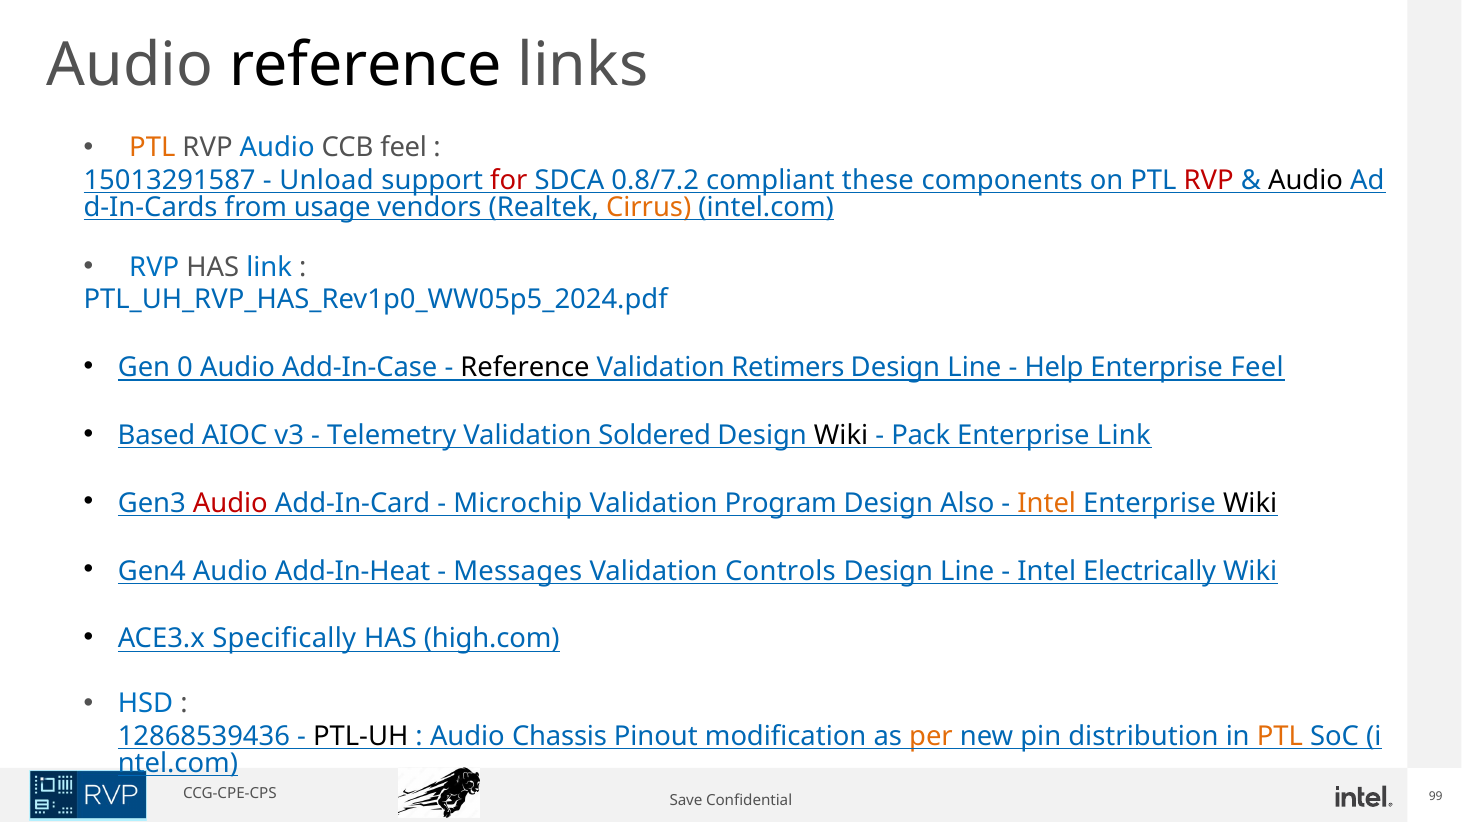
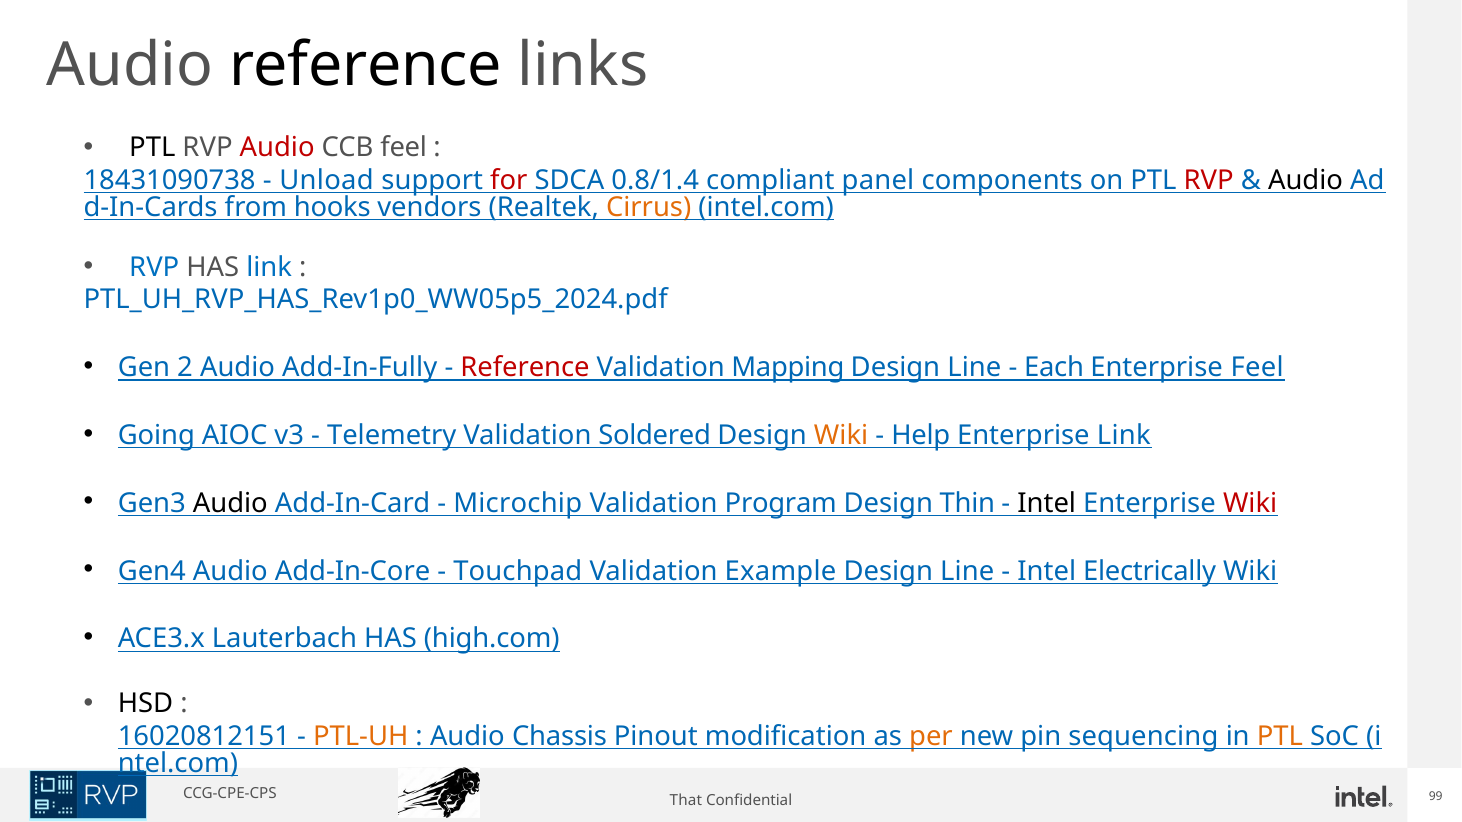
PTL at (152, 148) colour: orange -> black
Audio at (277, 148) colour: blue -> red
15013291587: 15013291587 -> 18431090738
0.8/7.2: 0.8/7.2 -> 0.8/1.4
these: these -> panel
usage: usage -> hooks
0: 0 -> 2
Add-In-Case: Add-In-Case -> Add-In-Fully
Reference at (525, 368) colour: black -> red
Retimers: Retimers -> Mapping
Help: Help -> Each
Based: Based -> Going
Wiki at (841, 436) colour: black -> orange
Pack: Pack -> Help
Audio at (230, 503) colour: red -> black
Also: Also -> Thin
Intel at (1047, 503) colour: orange -> black
Wiki at (1250, 503) colour: black -> red
Add-In-Heat: Add-In-Heat -> Add-In-Core
Messages: Messages -> Touchpad
Controls: Controls -> Example
Specifically: Specifically -> Lauterbach
HSD colour: blue -> black
12868539436: 12868539436 -> 16020812151
PTL-UH colour: black -> orange
distribution: distribution -> sequencing
Save: Save -> That
